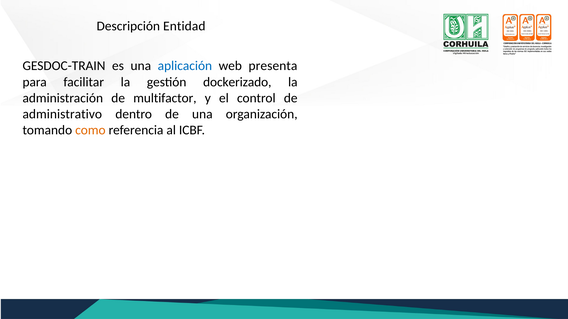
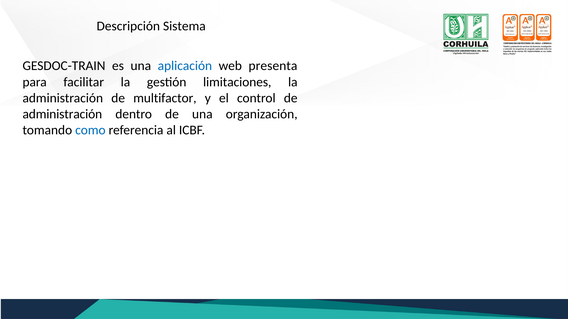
Entidad: Entidad -> Sistema
dockerizado: dockerizado -> limitaciones
administrativo at (62, 114): administrativo -> administración
como colour: orange -> blue
